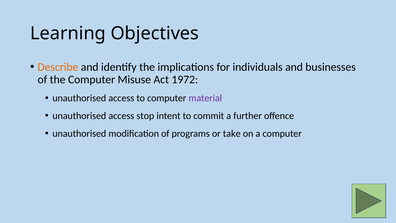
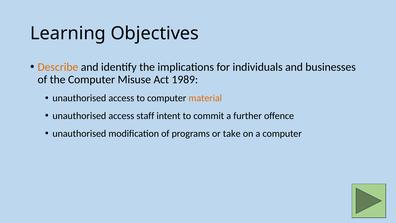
1972: 1972 -> 1989
material colour: purple -> orange
stop: stop -> staff
